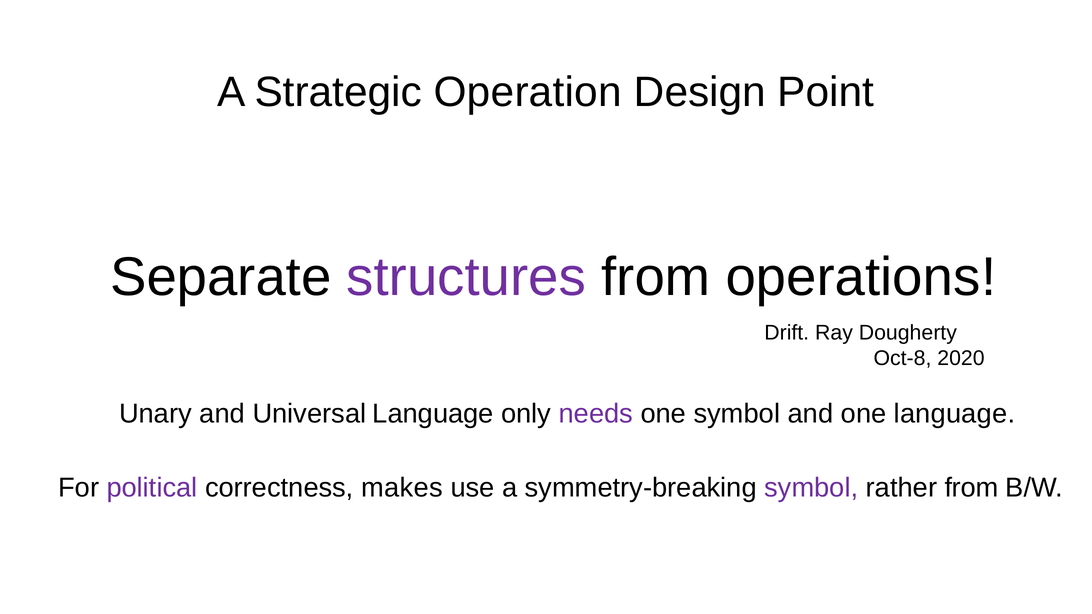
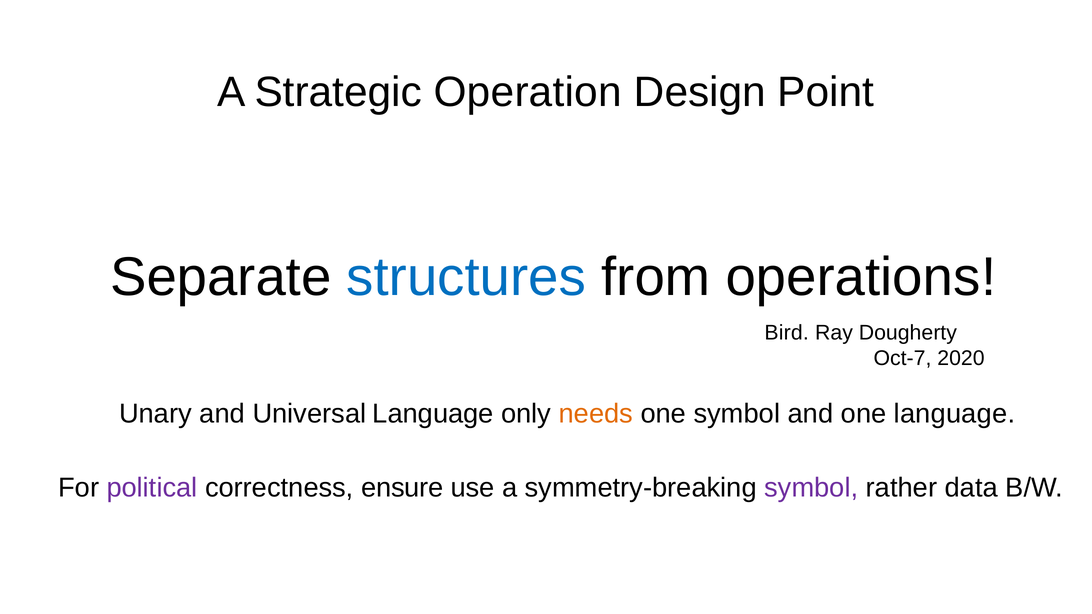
structures colour: purple -> blue
Drift: Drift -> Bird
Oct-8: Oct-8 -> Oct-7
needs colour: purple -> orange
makes: makes -> ensure
rather from: from -> data
